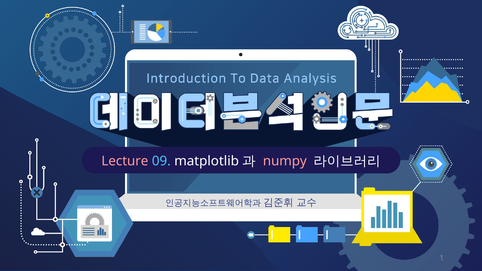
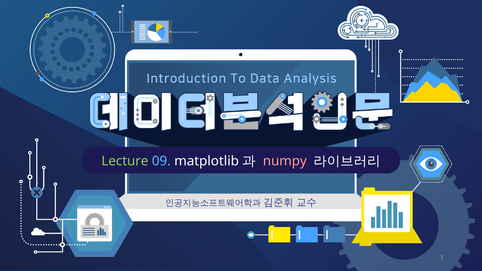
Lecture colour: pink -> light green
